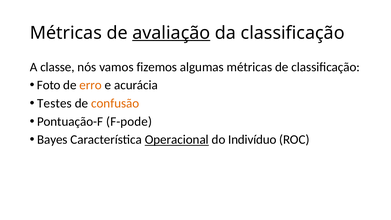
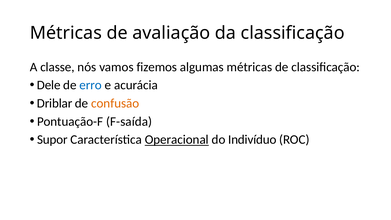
avaliação underline: present -> none
Foto: Foto -> Dele
erro colour: orange -> blue
Testes: Testes -> Driblar
F-pode: F-pode -> F-saída
Bayes: Bayes -> Supor
